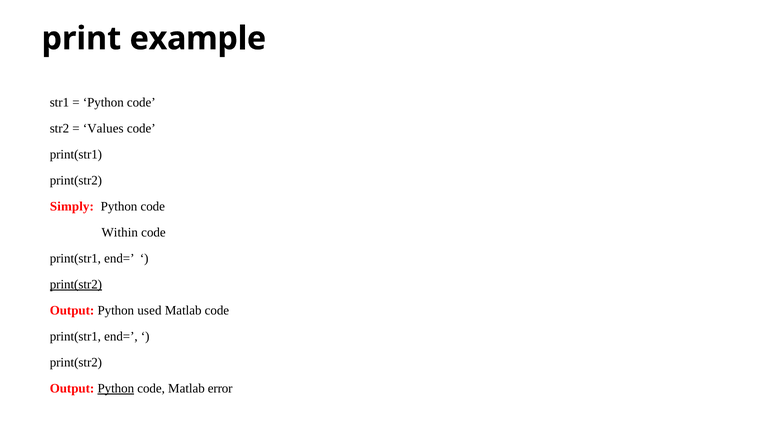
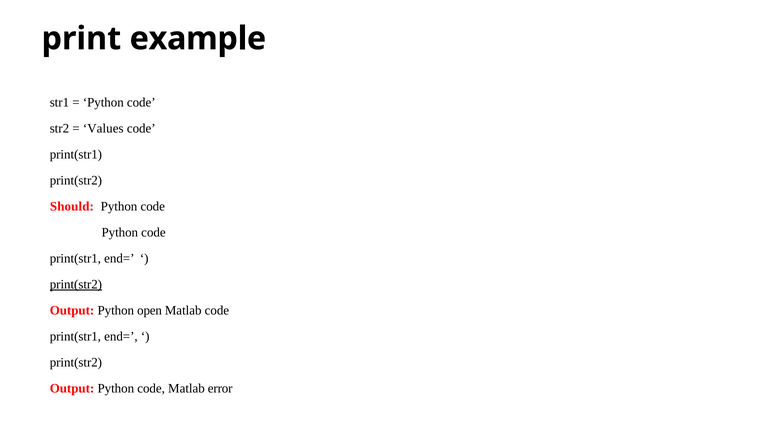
Simply: Simply -> Should
Within at (120, 232): Within -> Python
used: used -> open
Python at (116, 388) underline: present -> none
